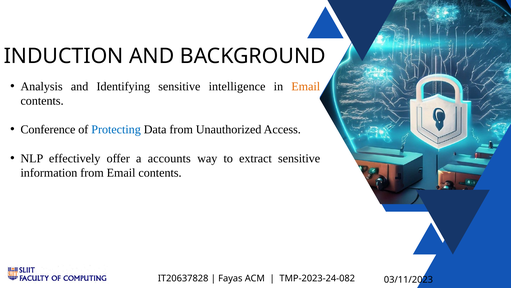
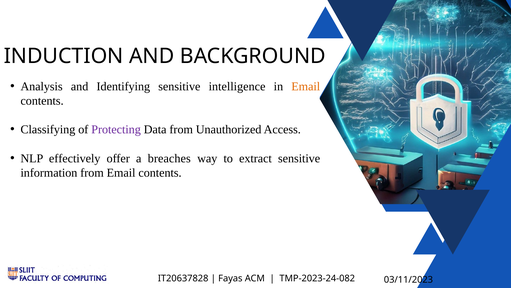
Conference: Conference -> Classifying
Protecting colour: blue -> purple
accounts: accounts -> breaches
